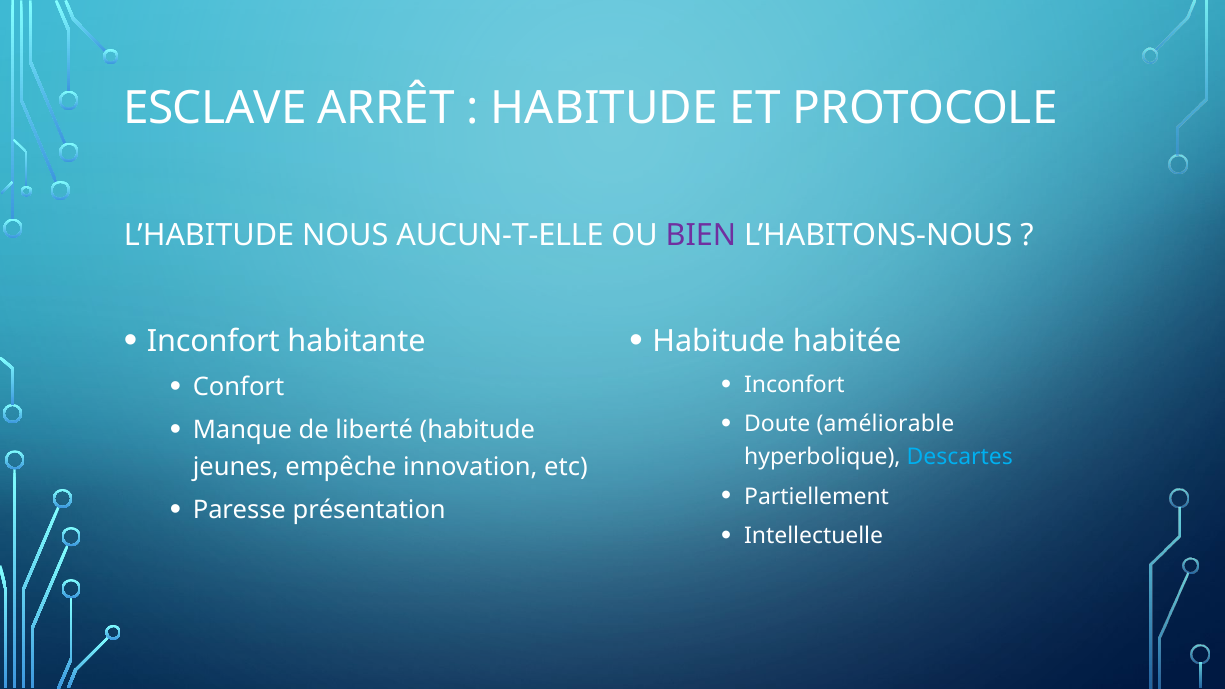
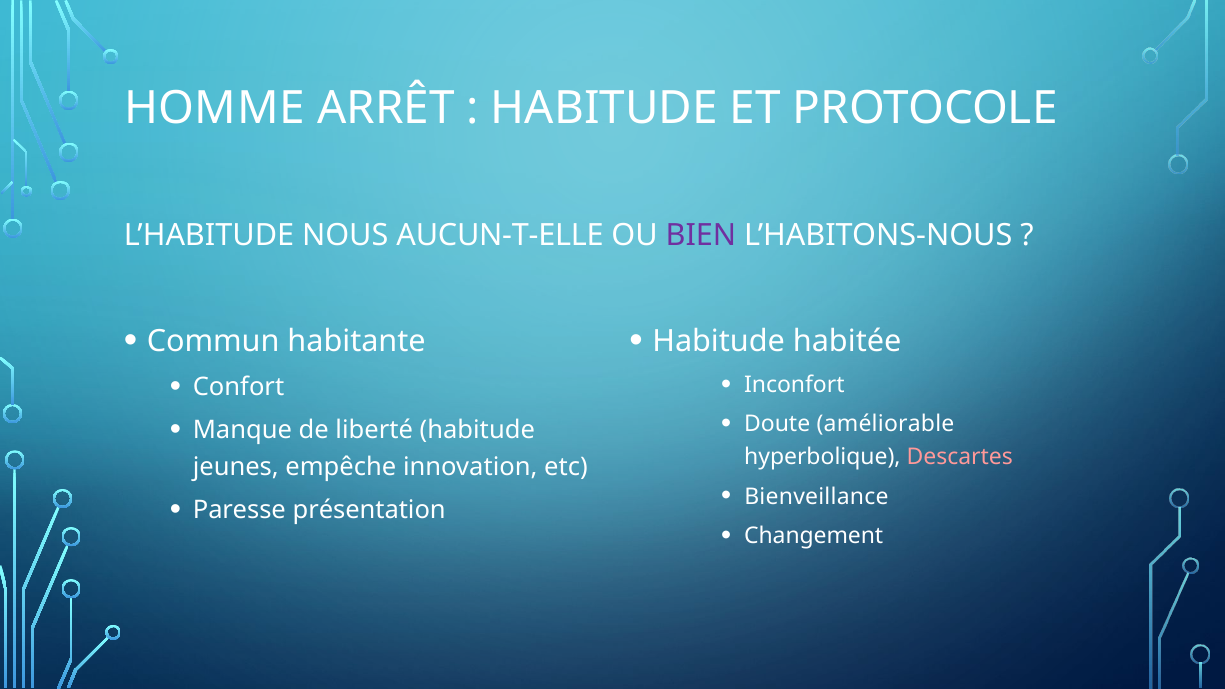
ESCLAVE: ESCLAVE -> HOMME
Inconfort at (213, 341): Inconfort -> Commun
Descartes colour: light blue -> pink
Partiellement: Partiellement -> Bienveillance
Intellectuelle: Intellectuelle -> Changement
